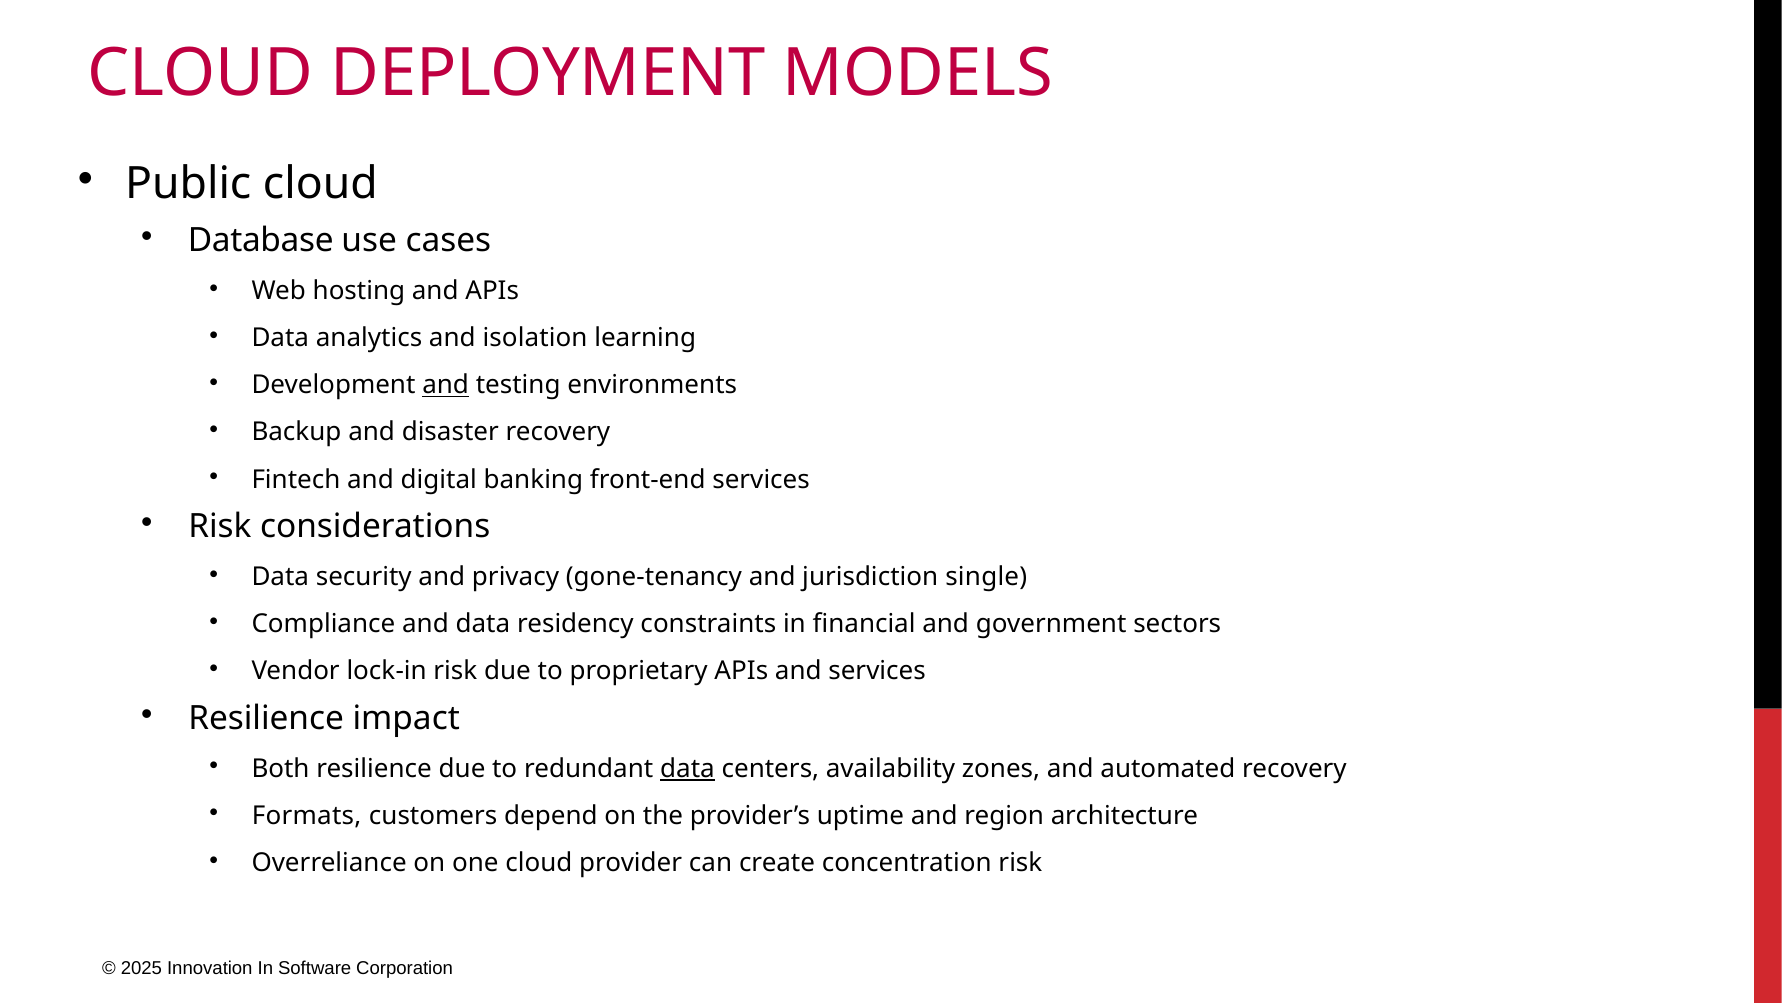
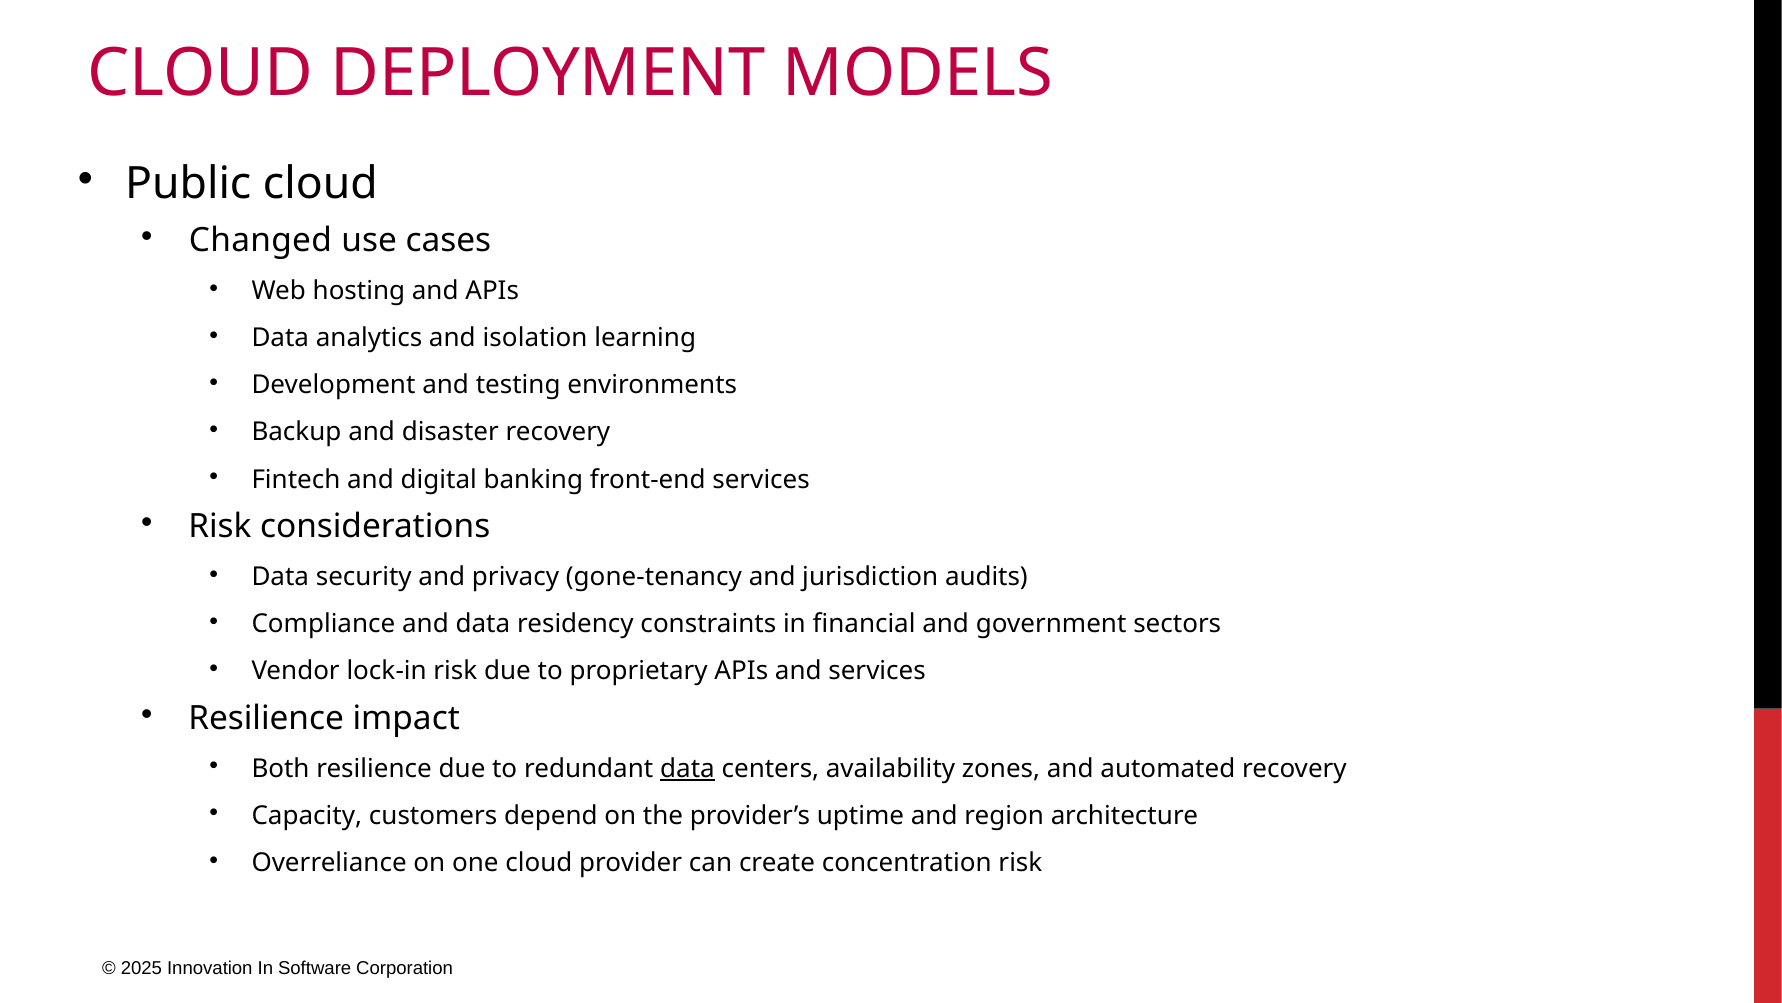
Database: Database -> Changed
and at (446, 385) underline: present -> none
single: single -> audits
Formats: Formats -> Capacity
